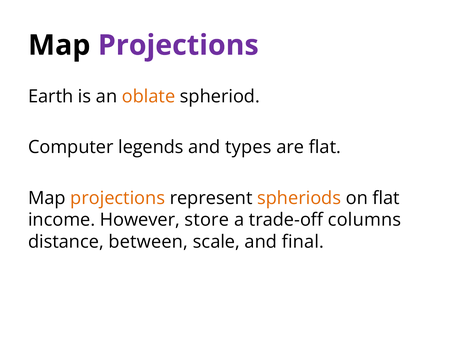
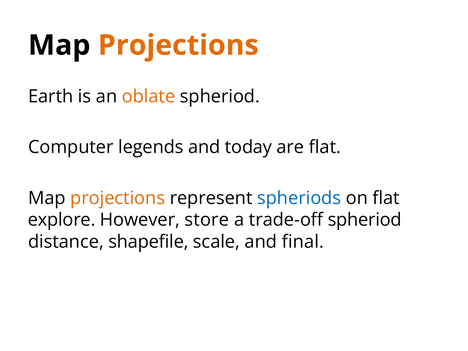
Projections at (178, 45) colour: purple -> orange
types: types -> today
spheriods colour: orange -> blue
income: income -> explore
trade-off columns: columns -> spheriod
between: between -> shapefile
